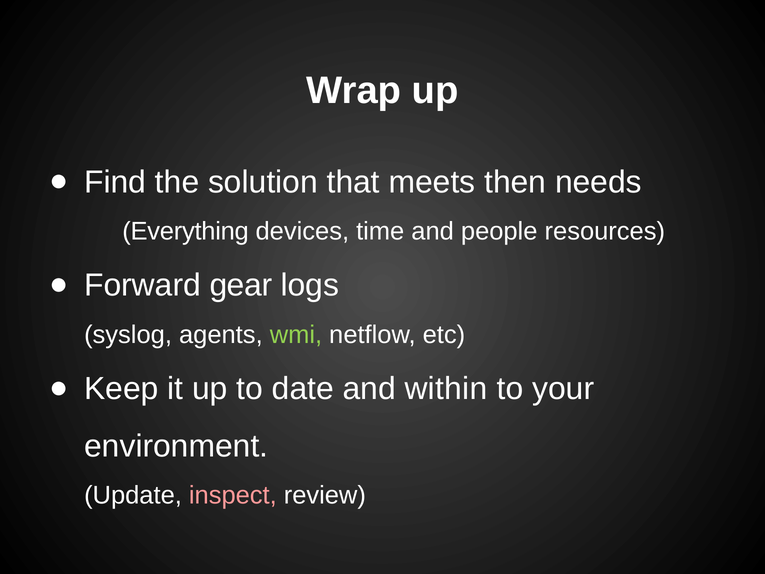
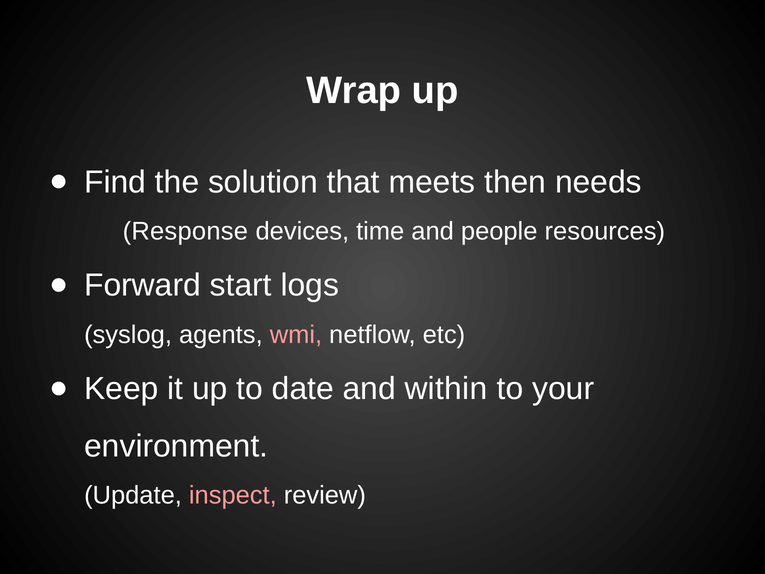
Everything: Everything -> Response
gear: gear -> start
wmi colour: light green -> pink
